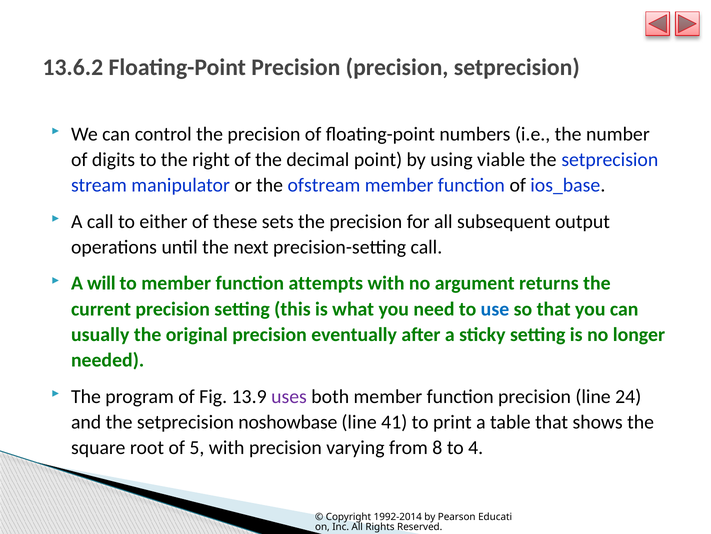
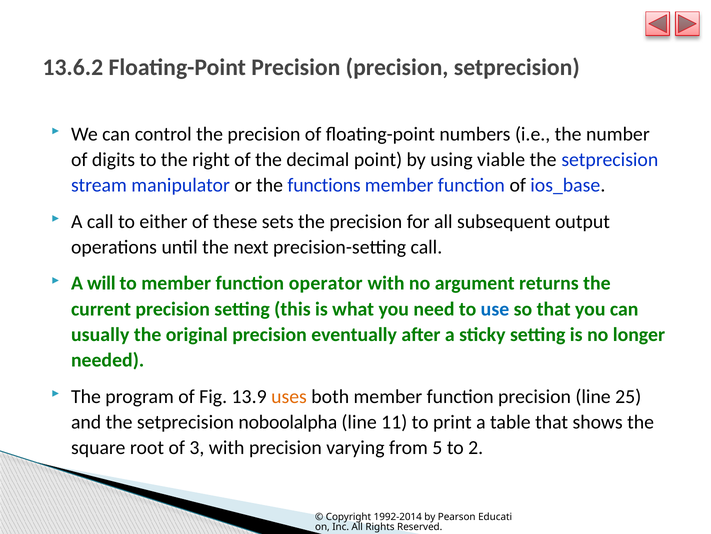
ofstream: ofstream -> functions
attempts: attempts -> operator
uses colour: purple -> orange
24: 24 -> 25
noshowbase: noshowbase -> noboolalpha
41: 41 -> 11
5: 5 -> 3
8: 8 -> 5
4: 4 -> 2
